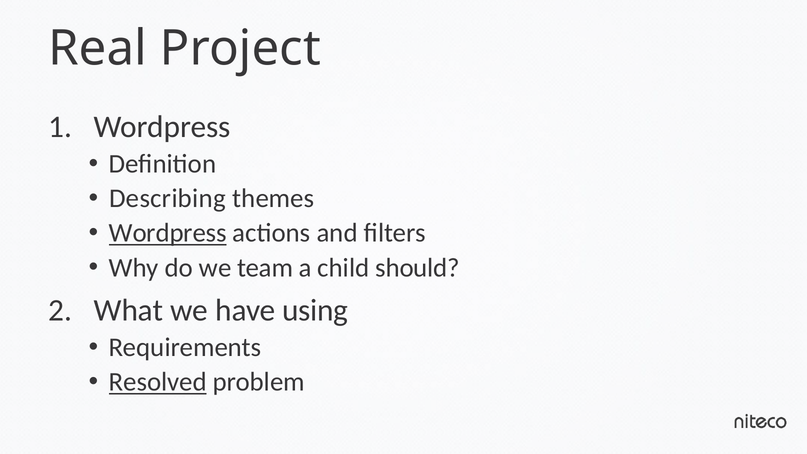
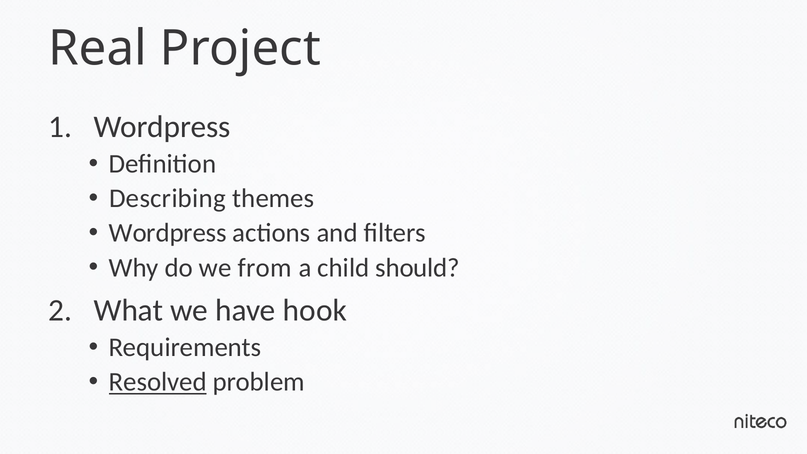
Wordpress at (168, 233) underline: present -> none
team: team -> from
using: using -> hook
